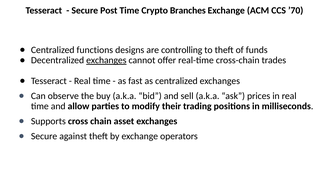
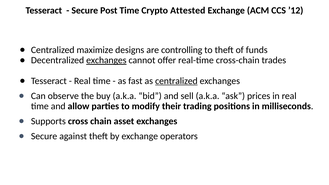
Branches: Branches -> Attested
’70: ’70 -> ’12
functions: functions -> maximize
centralized at (176, 81) underline: none -> present
